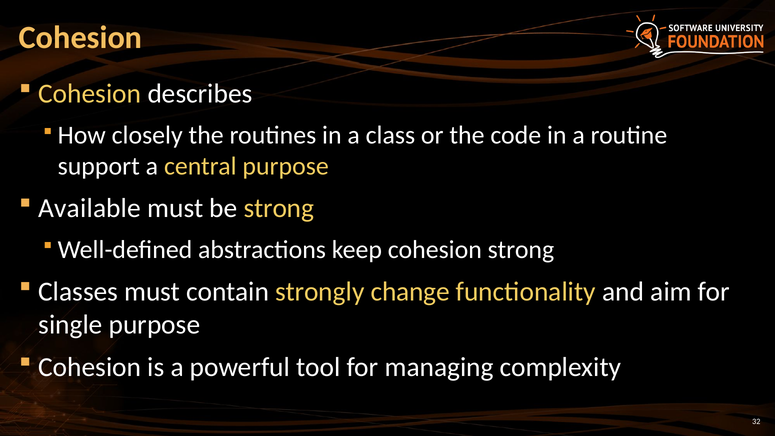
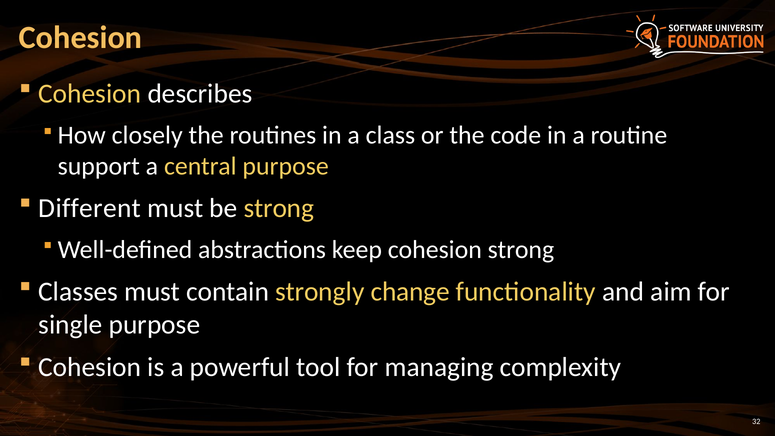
Available: Available -> Different
